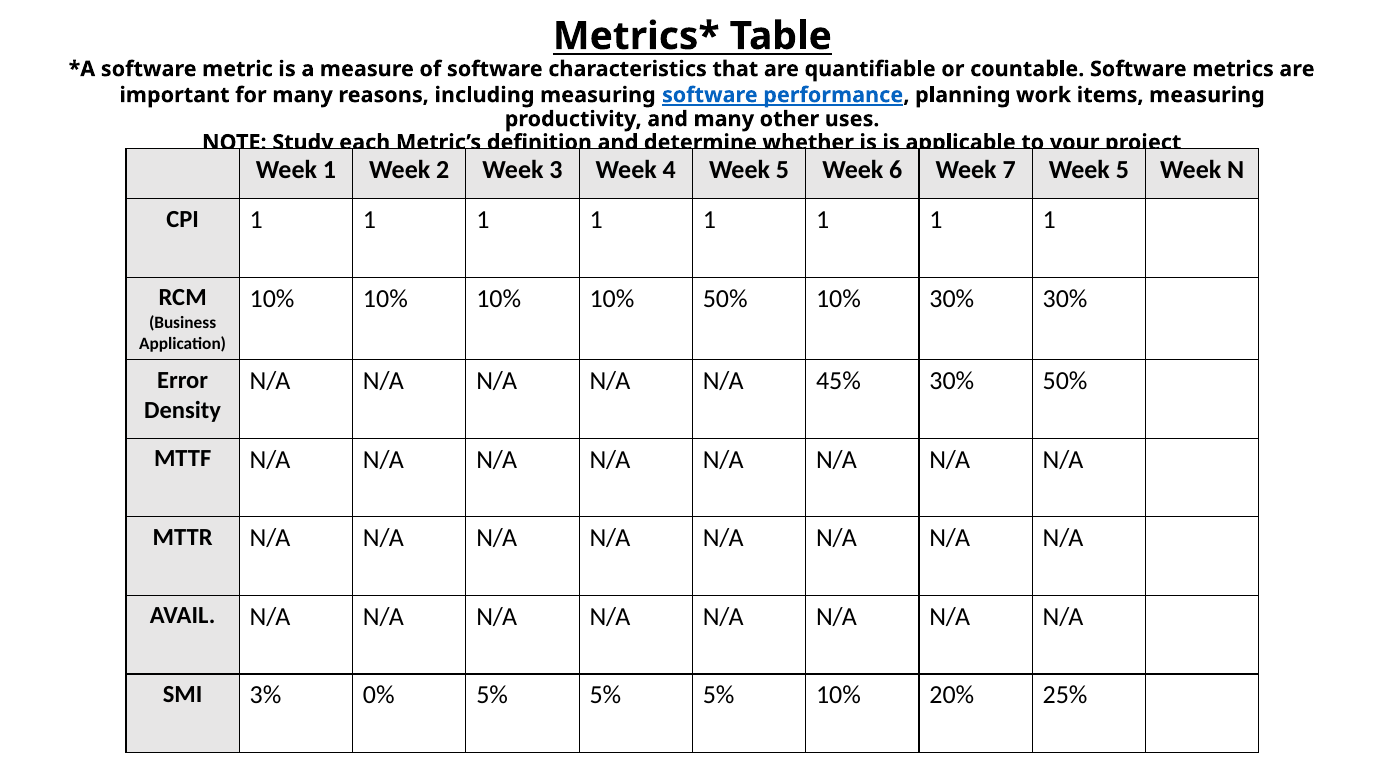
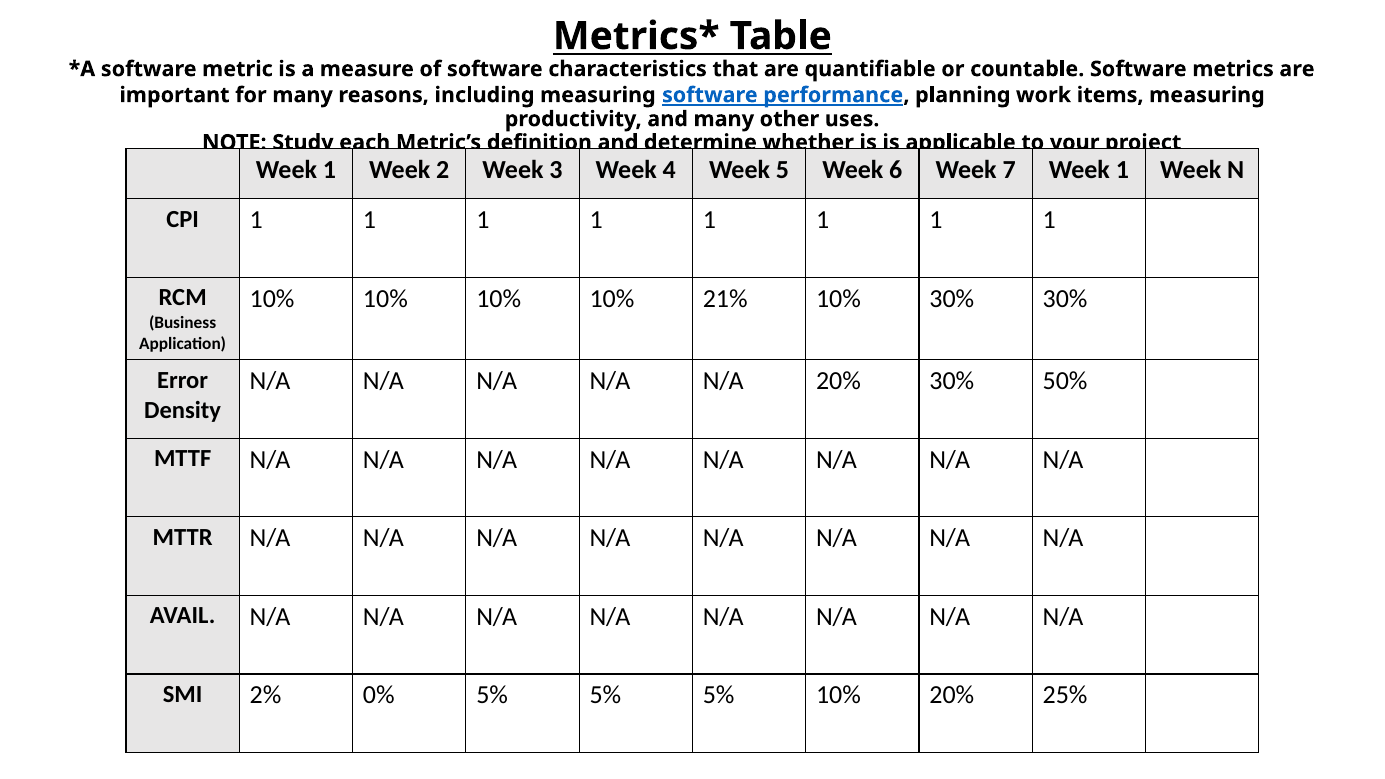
7 Week 5: 5 -> 1
10% 50%: 50% -> 21%
N/A 45%: 45% -> 20%
3%: 3% -> 2%
